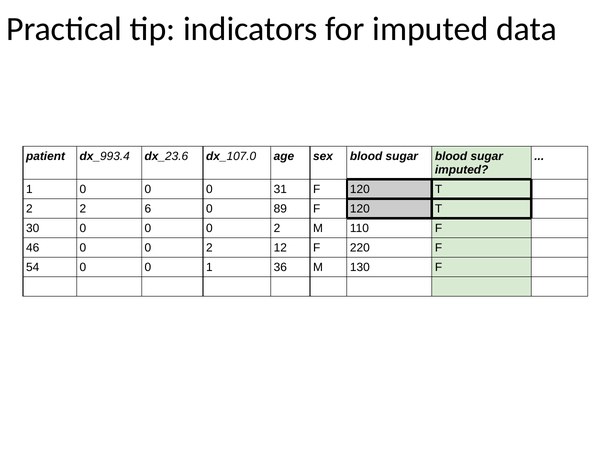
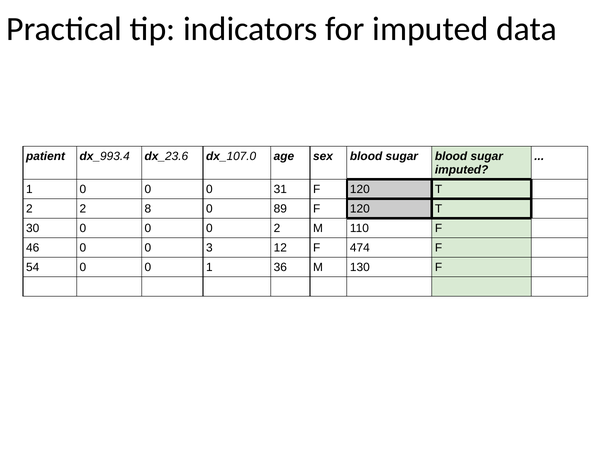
6: 6 -> 8
46 0 0 2: 2 -> 3
220: 220 -> 474
